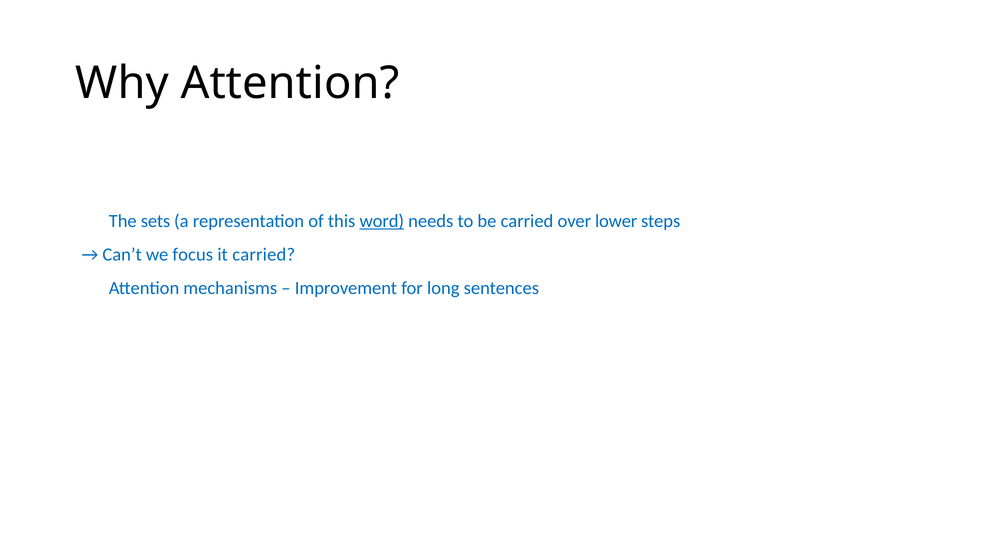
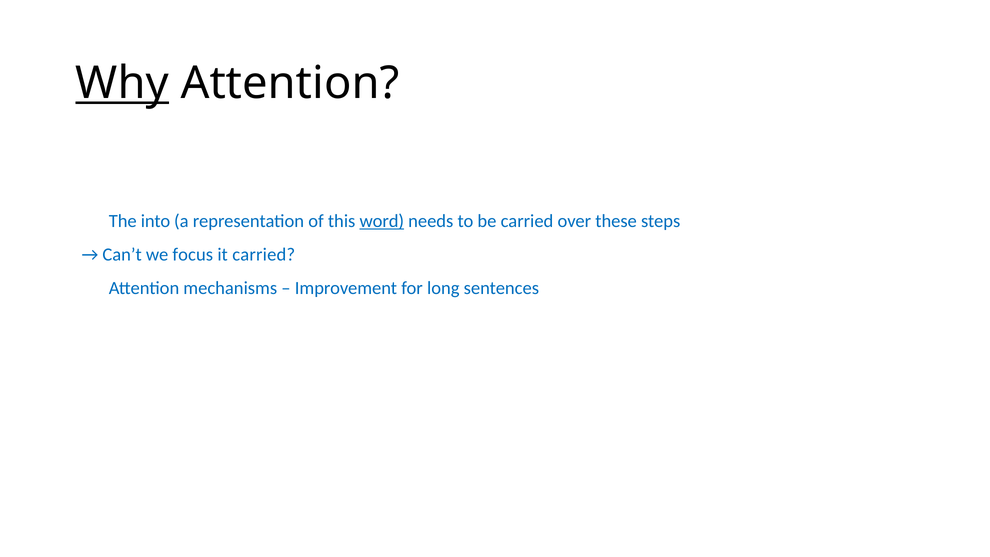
Why underline: none -> present
sets: sets -> into
lower: lower -> these
